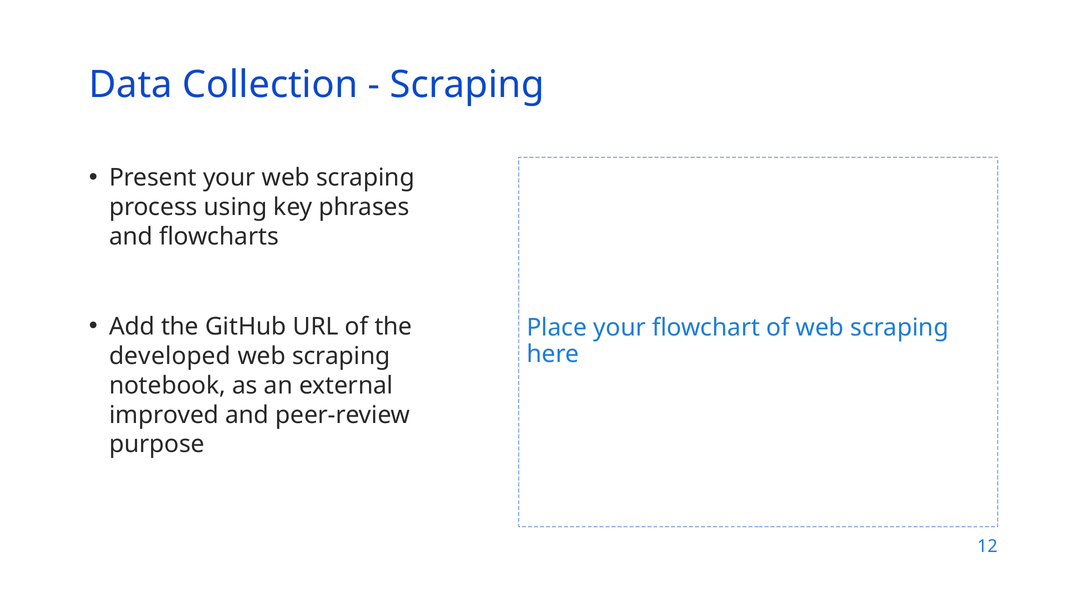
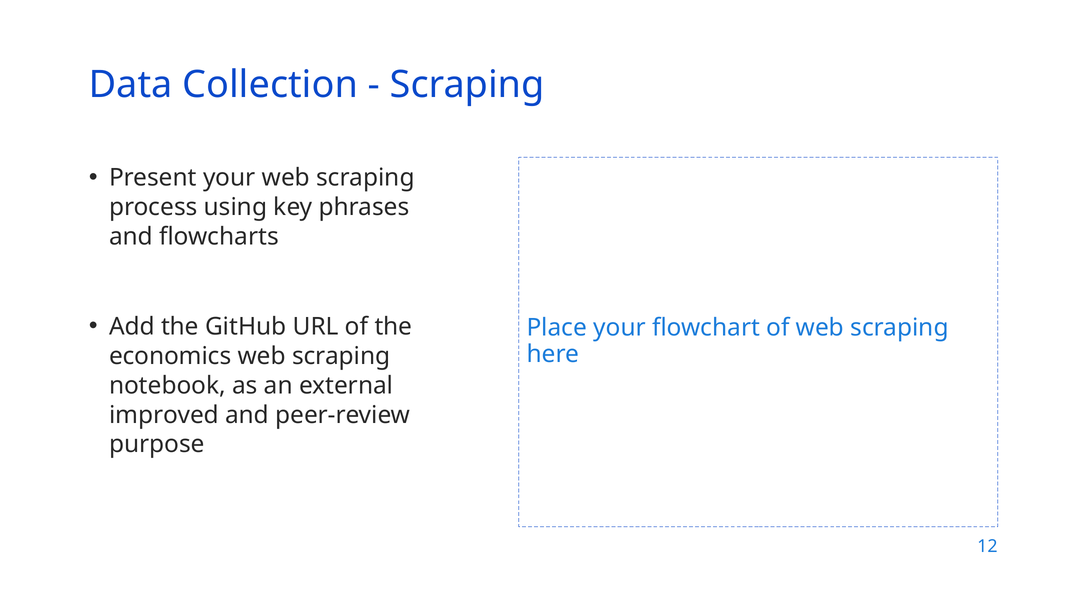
developed: developed -> economics
